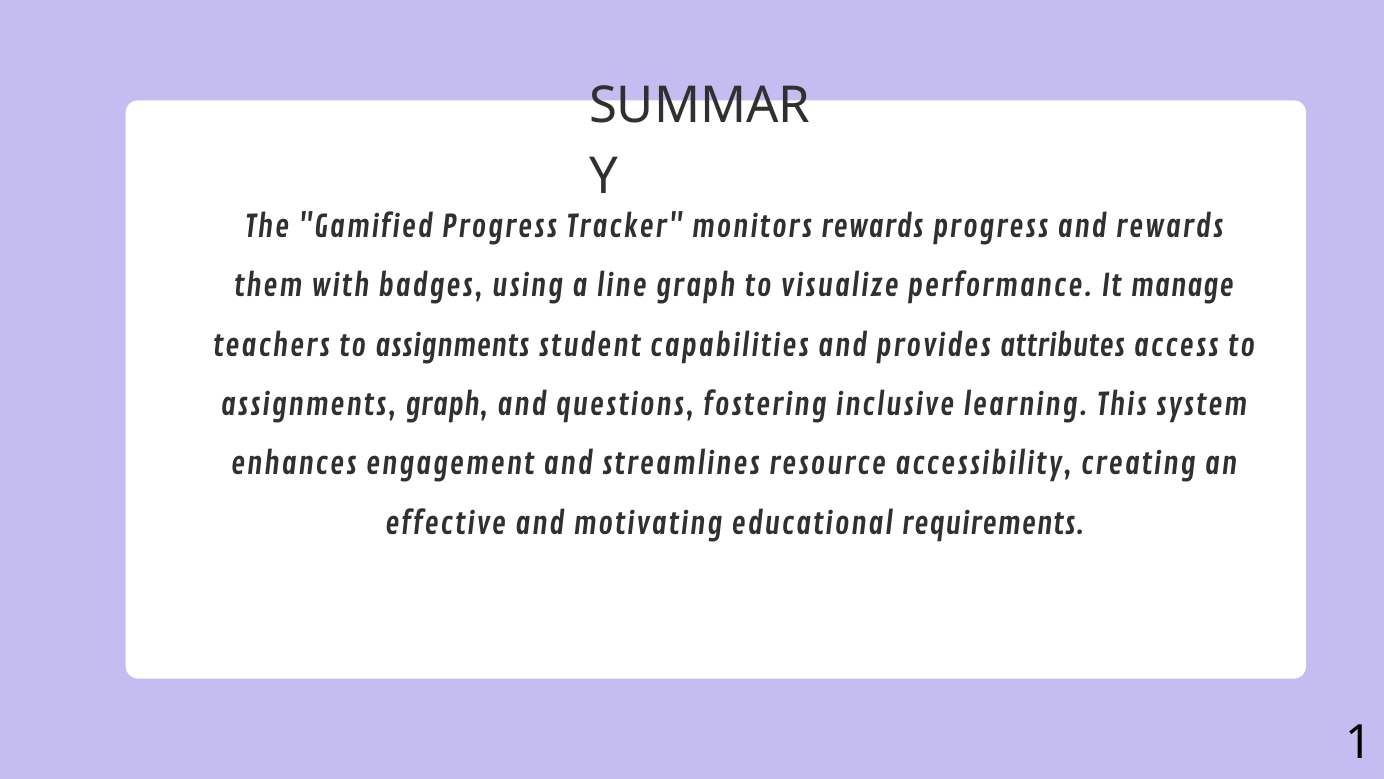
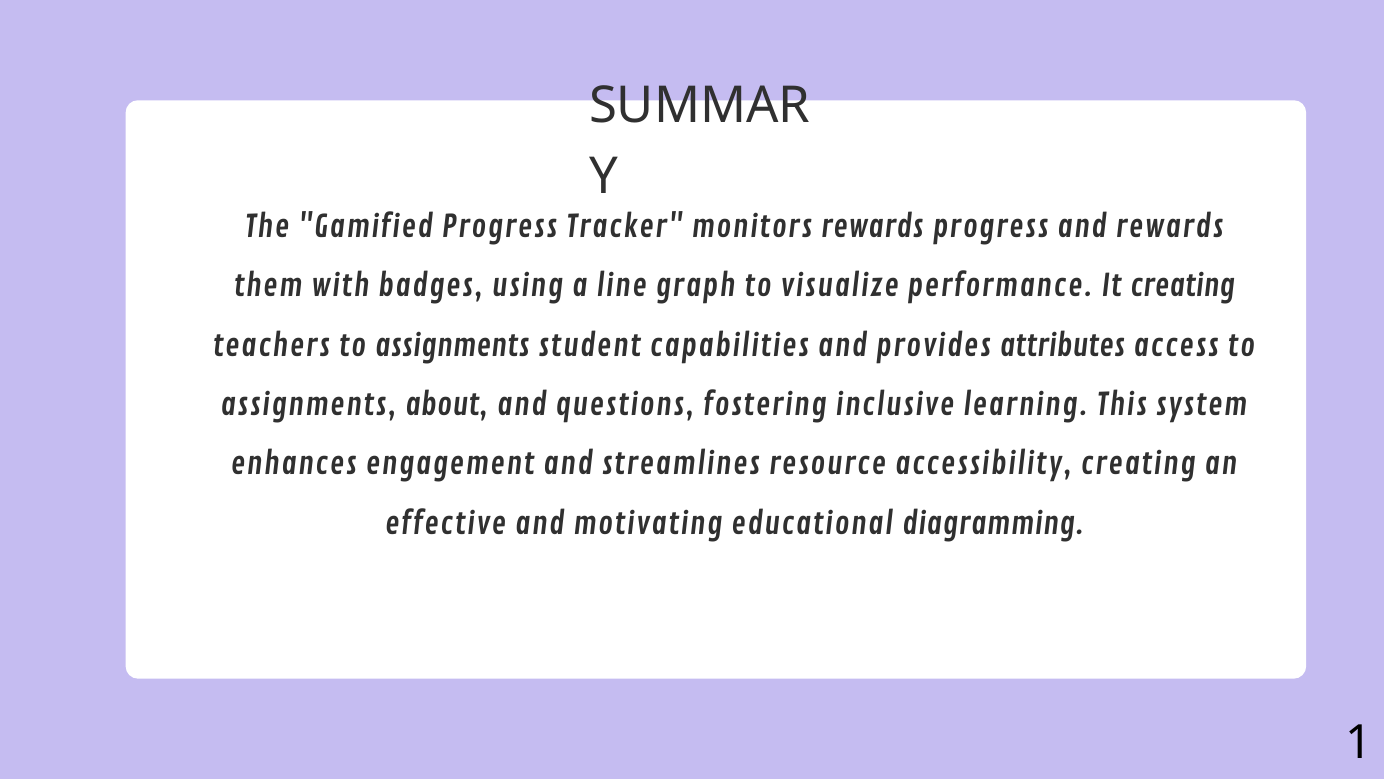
It manage: manage -> creating
assignments graph: graph -> about
requirements: requirements -> diagramming
